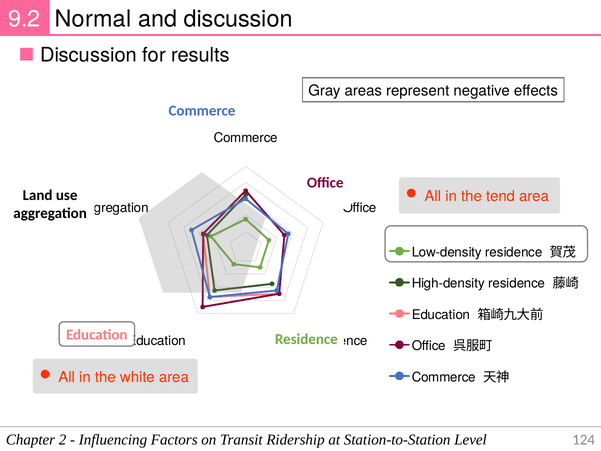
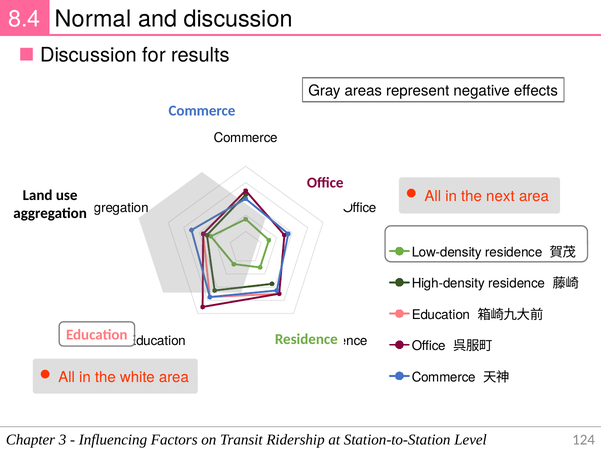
9.2: 9.2 -> 8.4
tend: tend -> next
2: 2 -> 3
